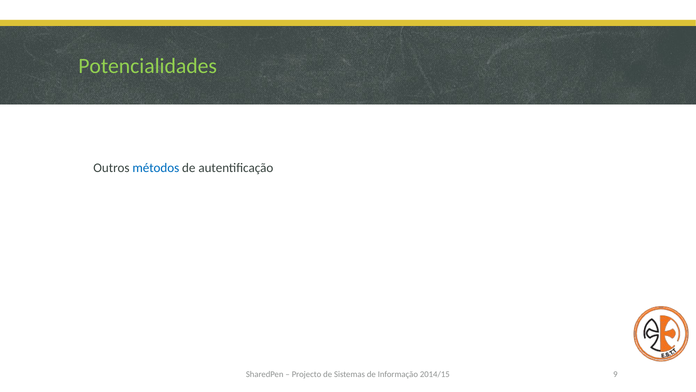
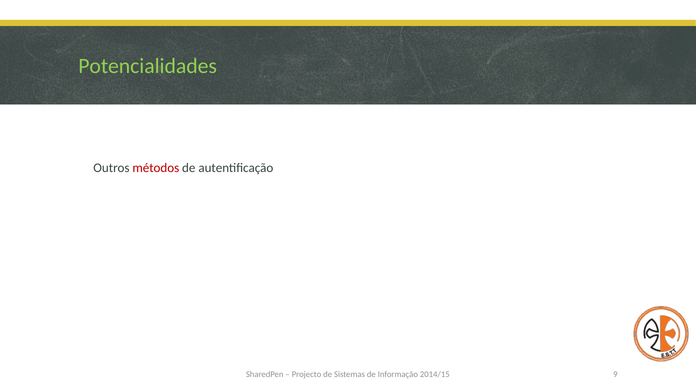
métodos colour: blue -> red
